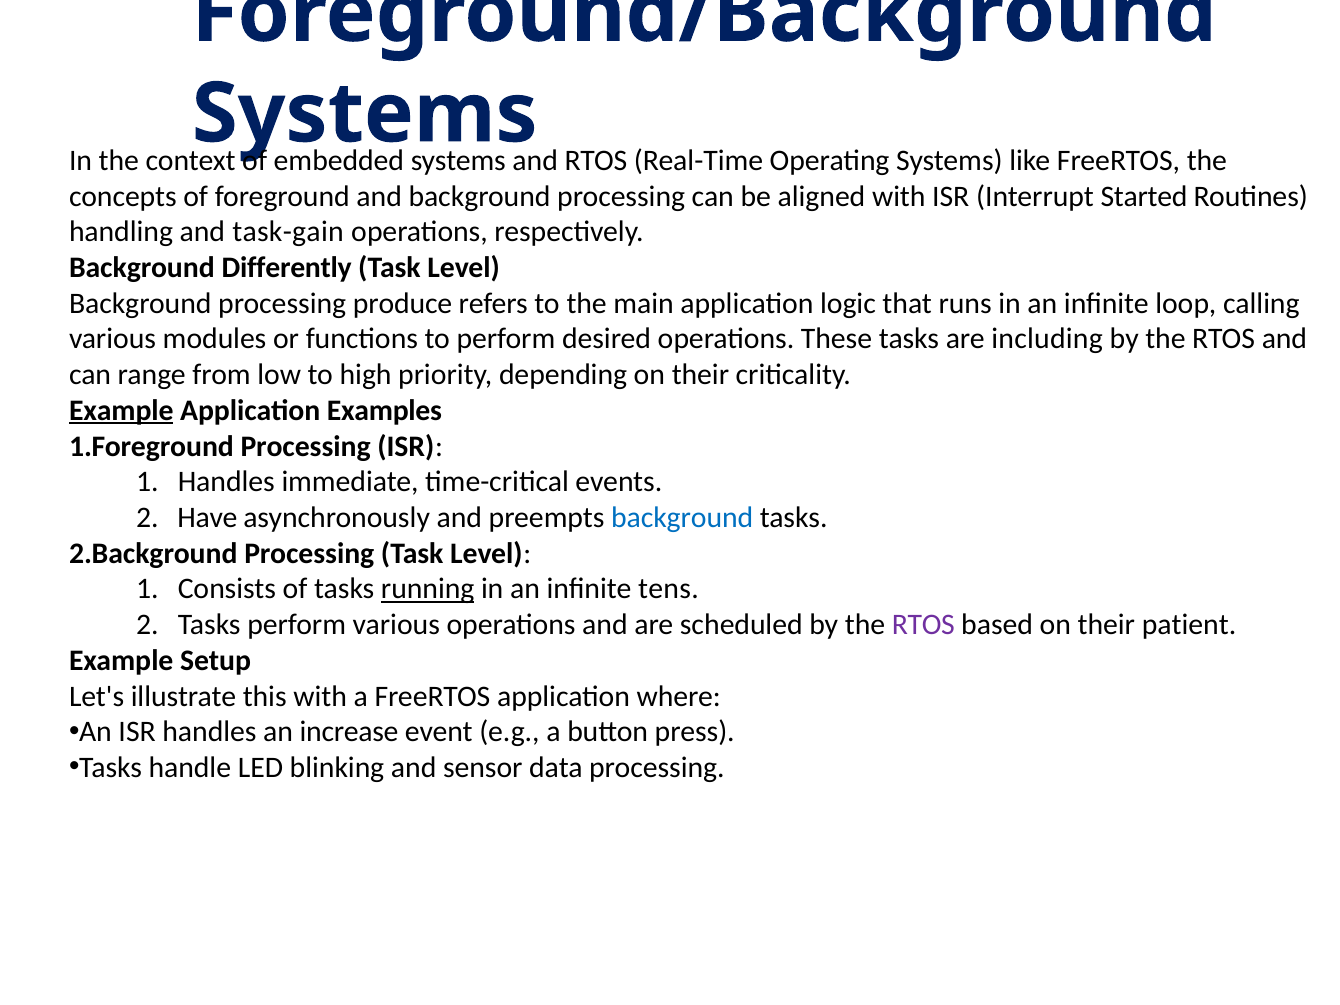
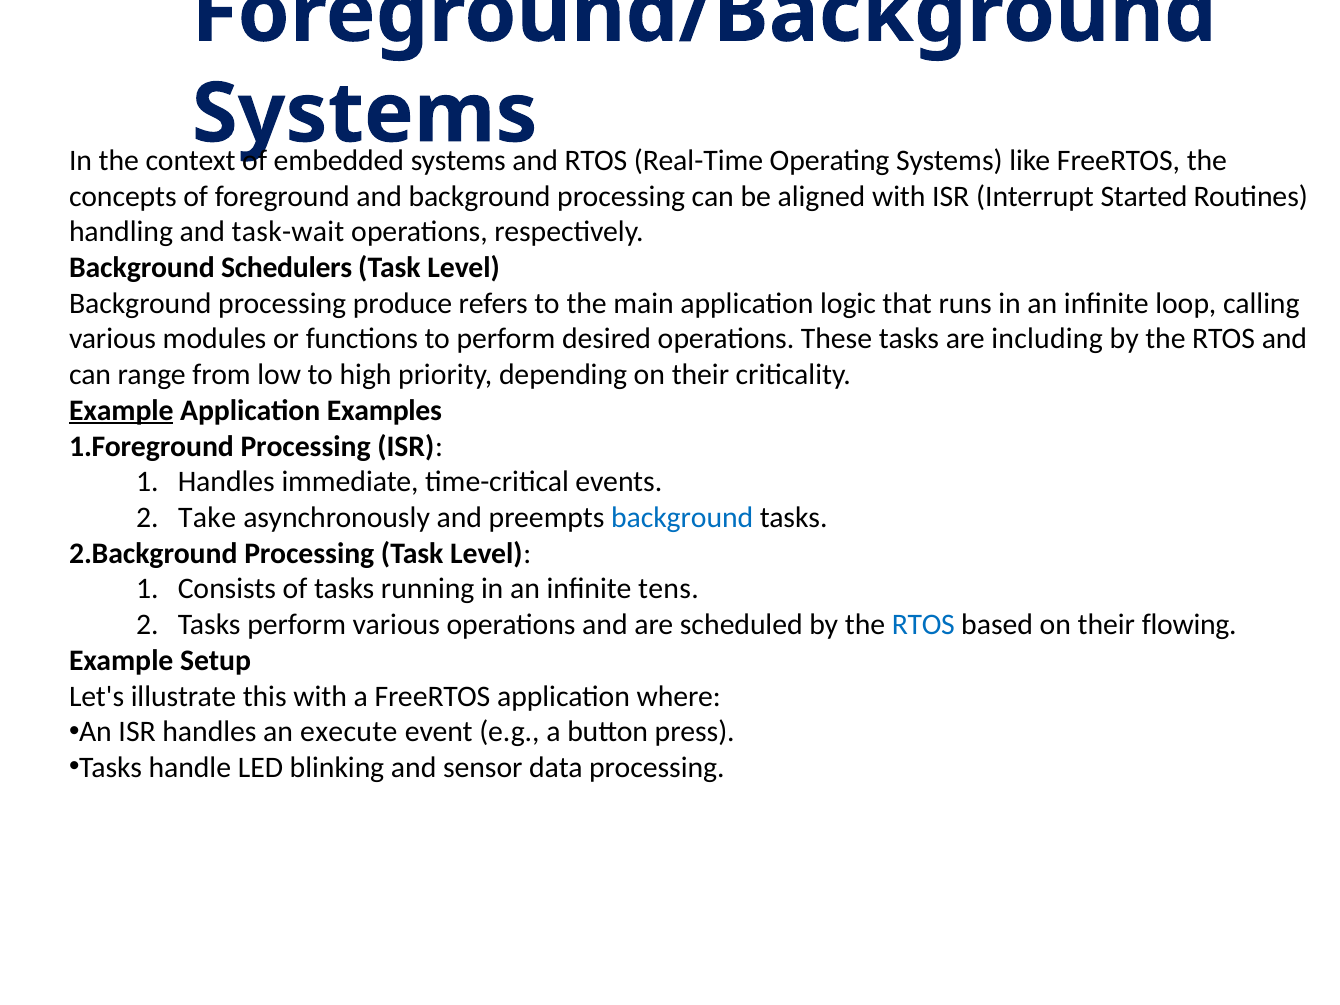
task-gain: task-gain -> task-wait
Differently: Differently -> Schedulers
Have: Have -> Take
running underline: present -> none
RTOS at (923, 625) colour: purple -> blue
patient: patient -> flowing
increase: increase -> execute
